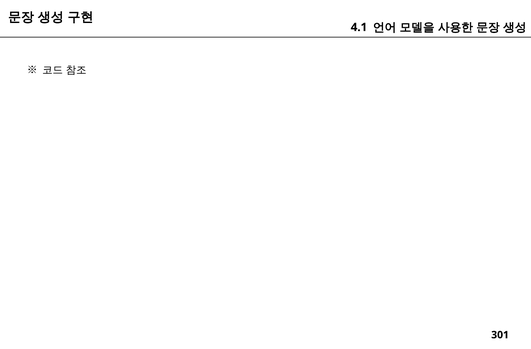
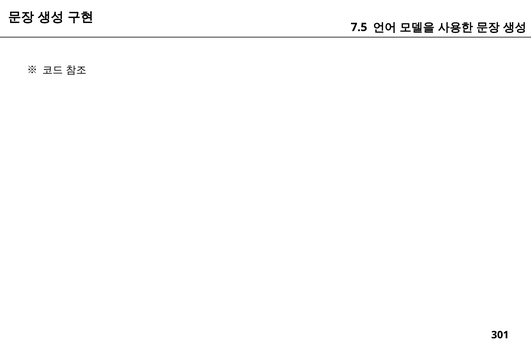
4.1: 4.1 -> 7.5
